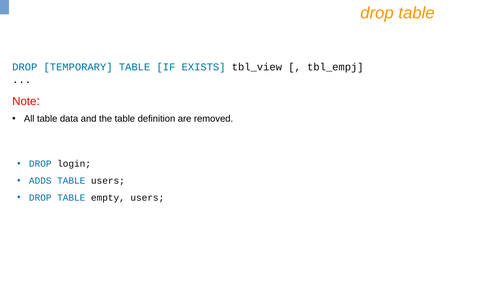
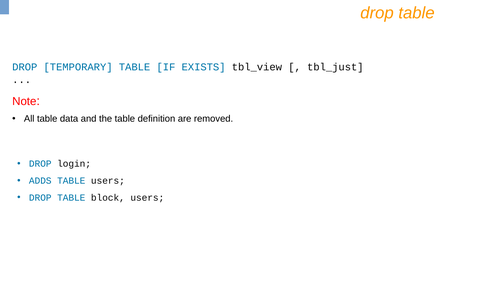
tbl_empj: tbl_empj -> tbl_just
empty: empty -> block
